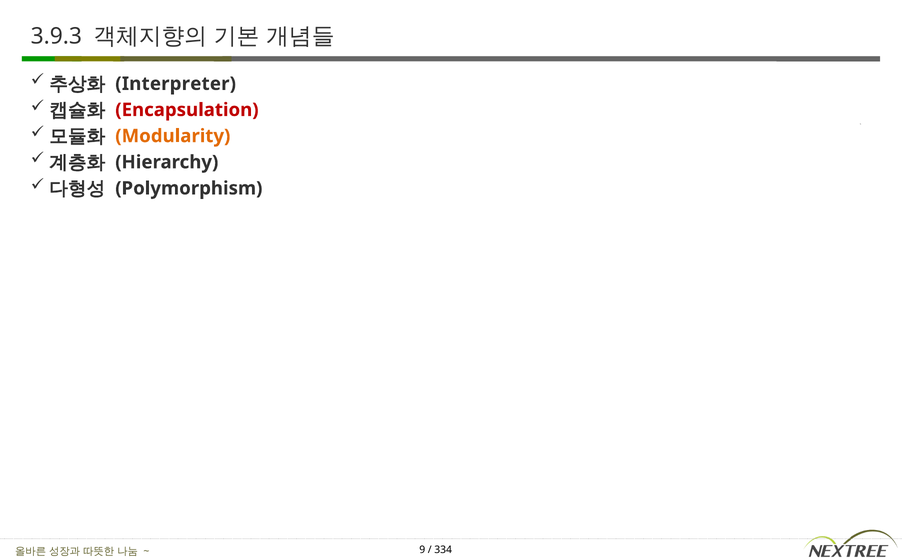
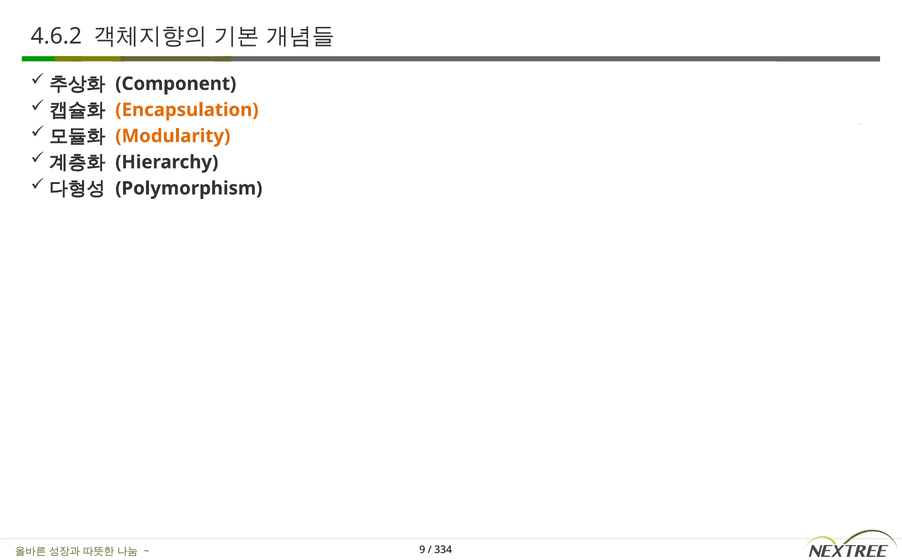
3.9.3: 3.9.3 -> 4.6.2
Interpreter: Interpreter -> Component
Encapsulation colour: red -> orange
